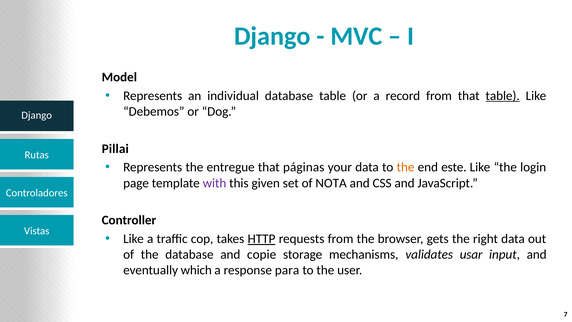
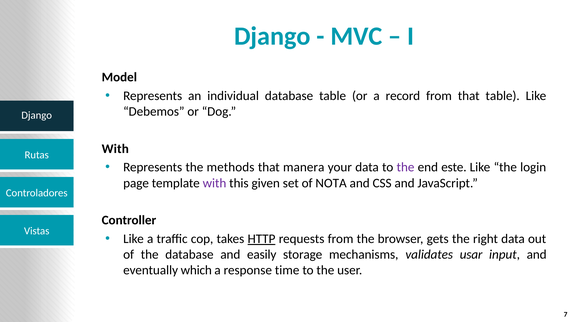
table at (503, 96) underline: present -> none
Pillai at (115, 149): Pillai -> With
entregue: entregue -> methods
páginas: páginas -> manera
the at (406, 167) colour: orange -> purple
copie: copie -> easily
para: para -> time
